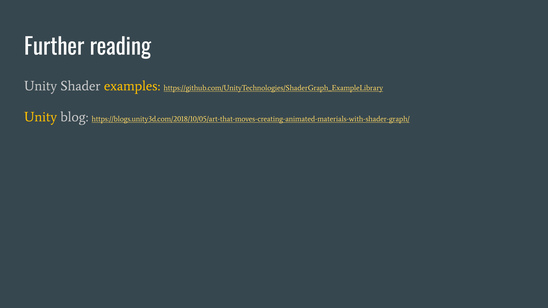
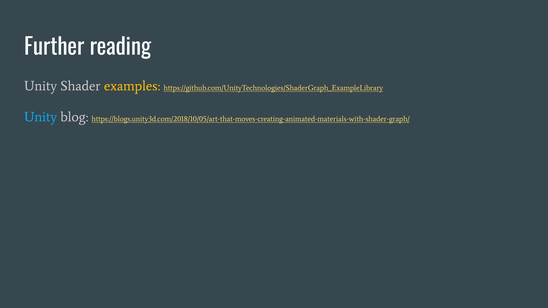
Unity at (41, 117) colour: yellow -> light blue
